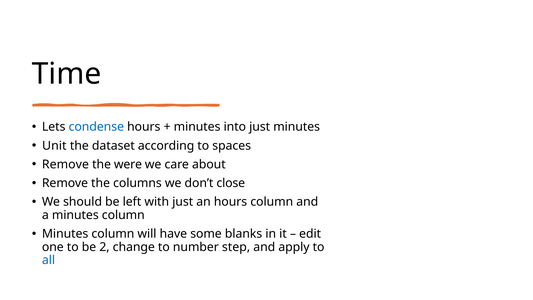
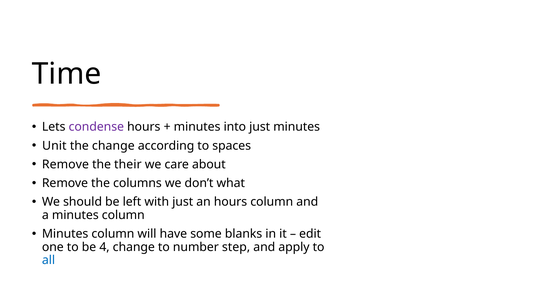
condense colour: blue -> purple
the dataset: dataset -> change
were: were -> their
close: close -> what
2: 2 -> 4
